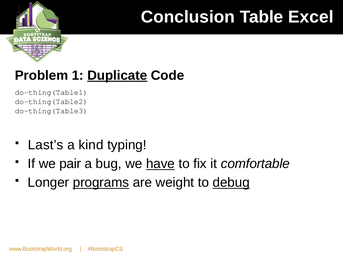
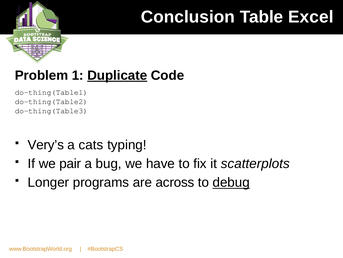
Last’s: Last’s -> Very’s
kind: kind -> cats
have underline: present -> none
comfortable: comfortable -> scatterplots
programs underline: present -> none
weight: weight -> across
